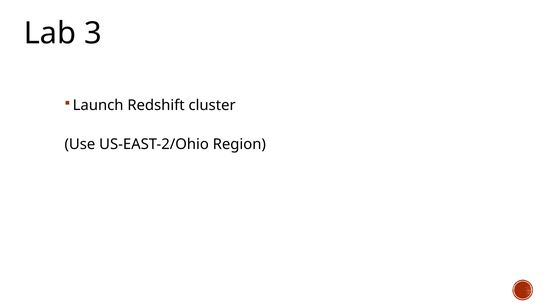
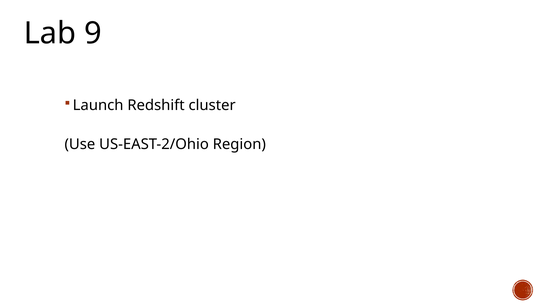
3: 3 -> 9
